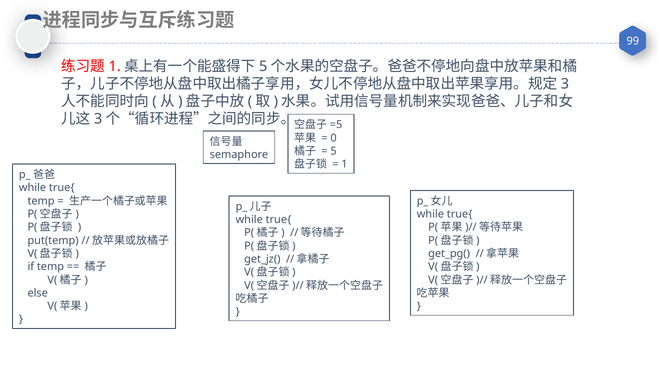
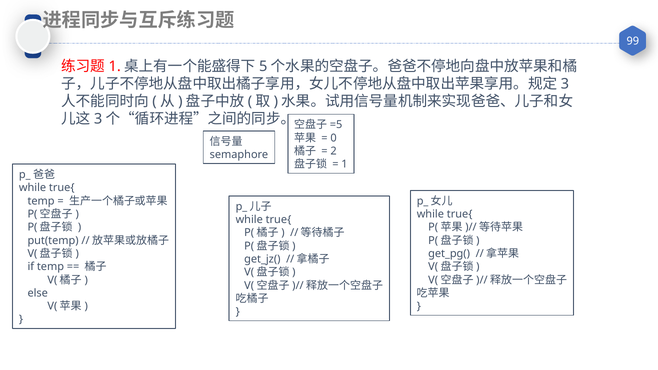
5: 5 -> 2
